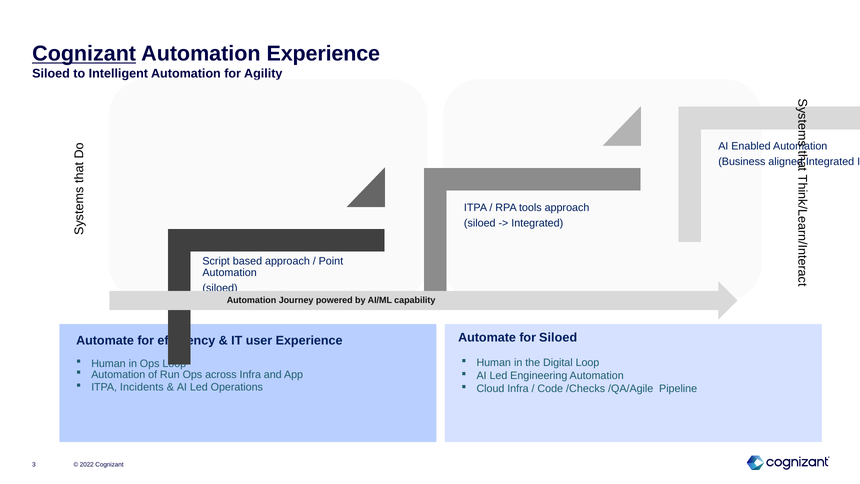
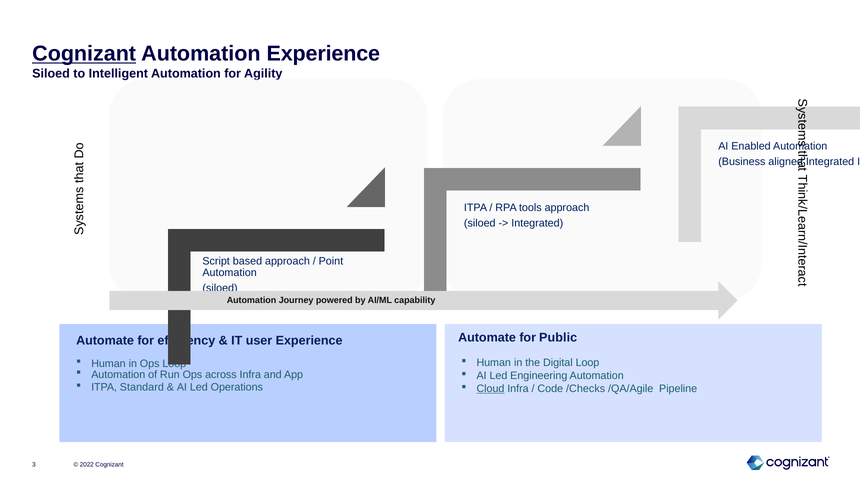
for Siloed: Siloed -> Public
Incidents: Incidents -> Standard
Cloud underline: none -> present
